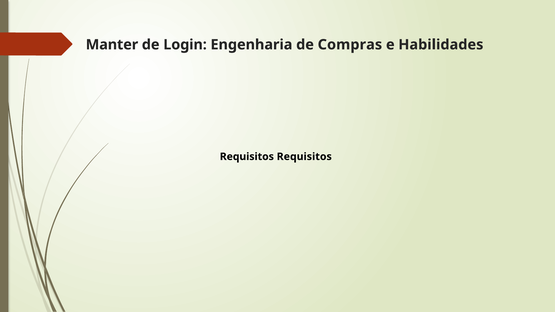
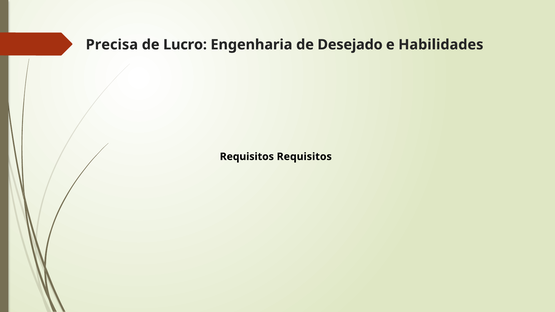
Manter: Manter -> Precisa
Login: Login -> Lucro
Compras: Compras -> Desejado
